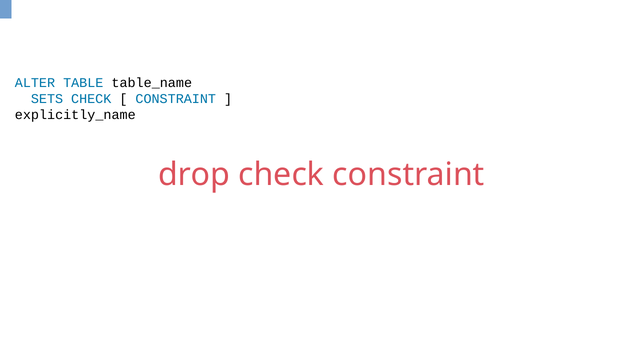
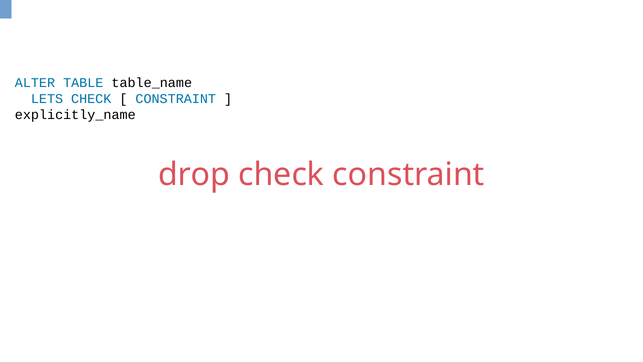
SETS: SETS -> LETS
